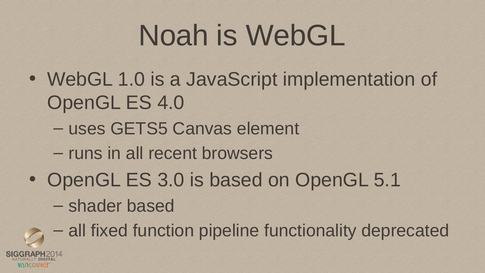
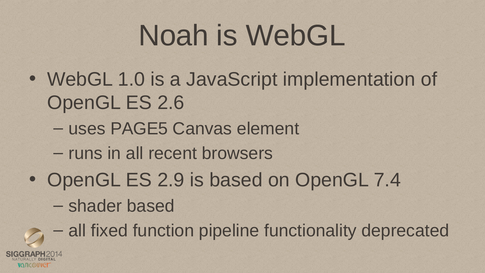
4.0: 4.0 -> 2.6
GETS5: GETS5 -> PAGE5
3.0: 3.0 -> 2.9
5.1: 5.1 -> 7.4
